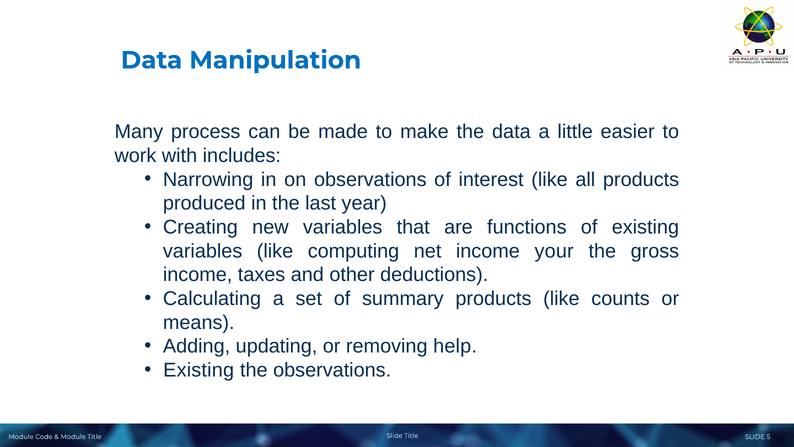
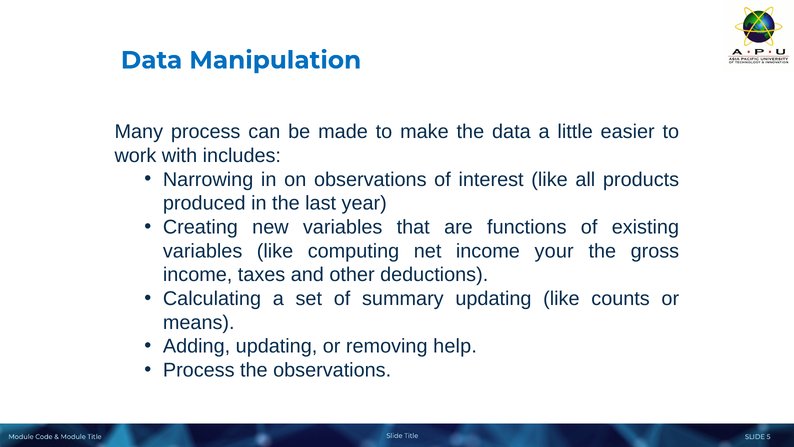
summary products: products -> updating
Existing at (199, 370): Existing -> Process
